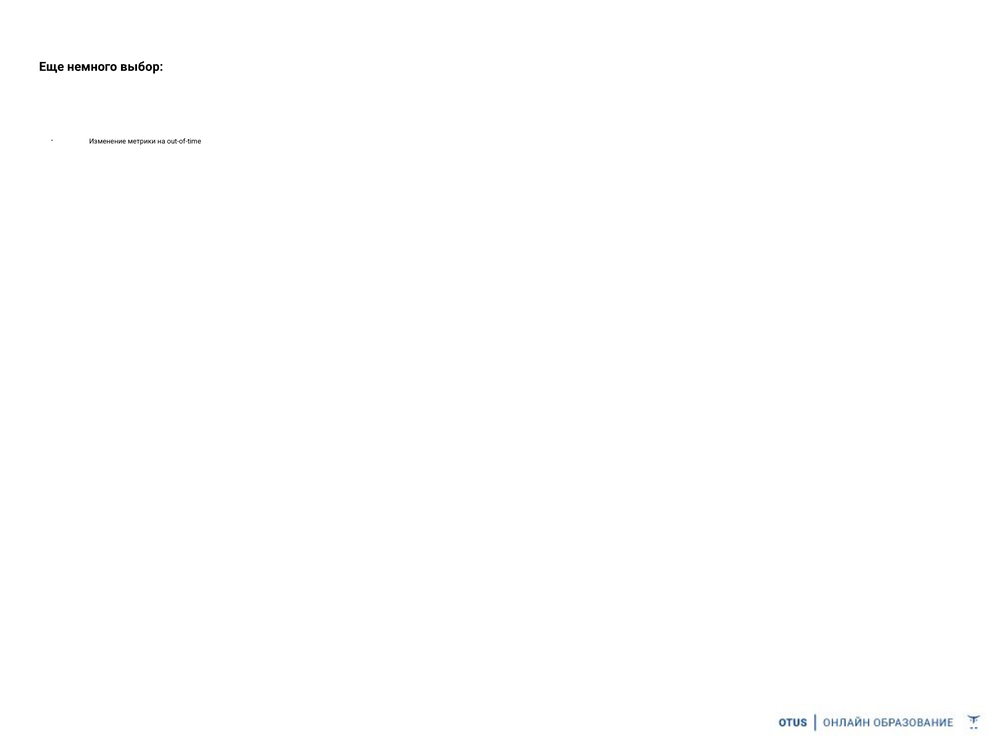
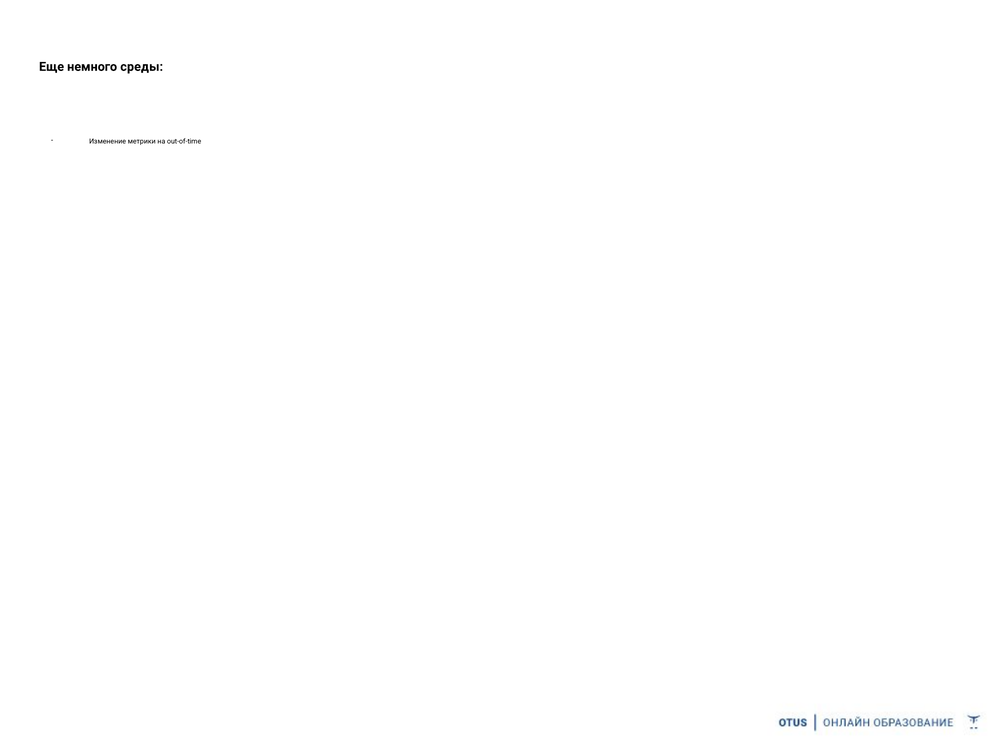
выбор: выбор -> среды
